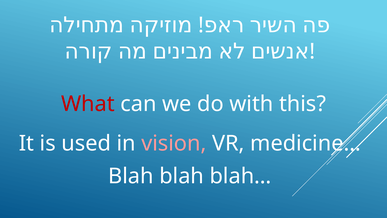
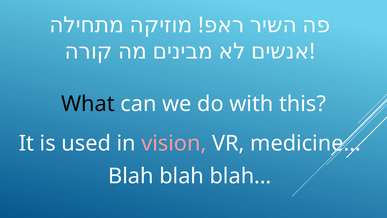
What colour: red -> black
